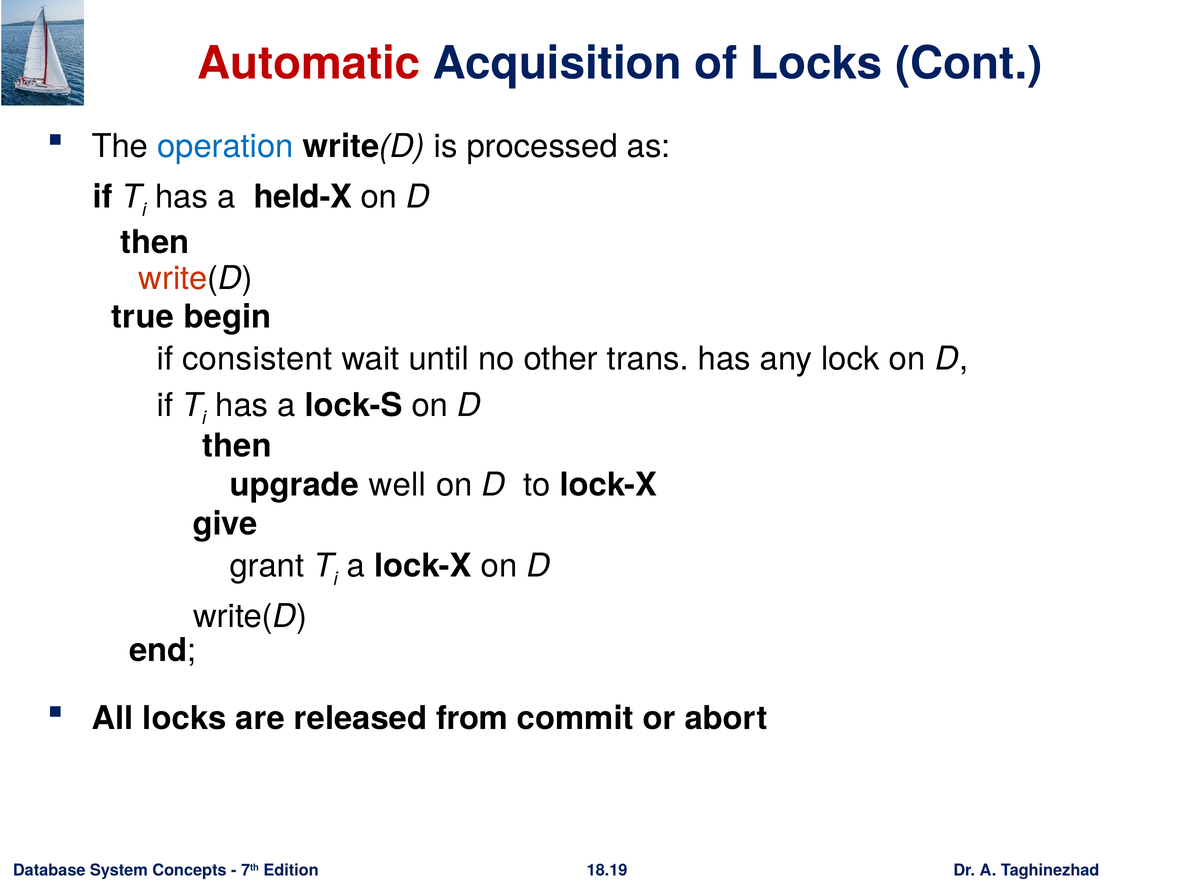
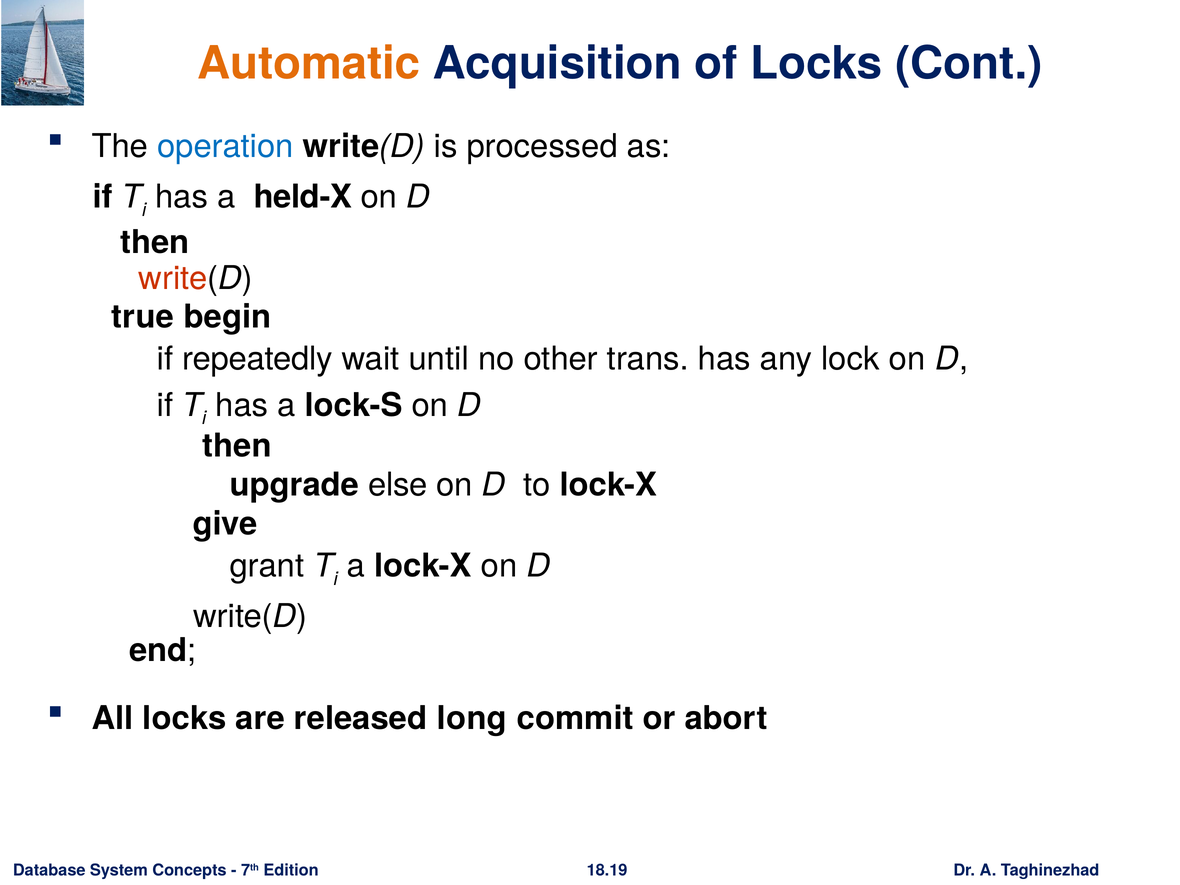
Automatic colour: red -> orange
consistent: consistent -> repeatedly
well: well -> else
from: from -> long
